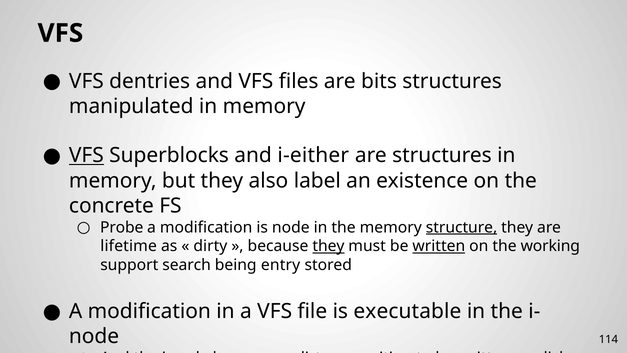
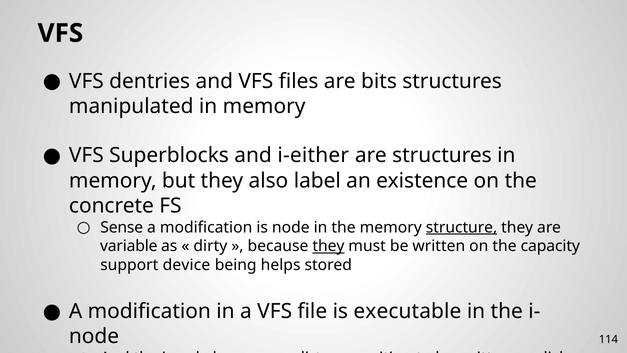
VFS at (86, 155) underline: present -> none
Probe: Probe -> Sense
lifetime: lifetime -> variable
written at (439, 246) underline: present -> none
working: working -> capacity
search: search -> device
entry: entry -> helps
